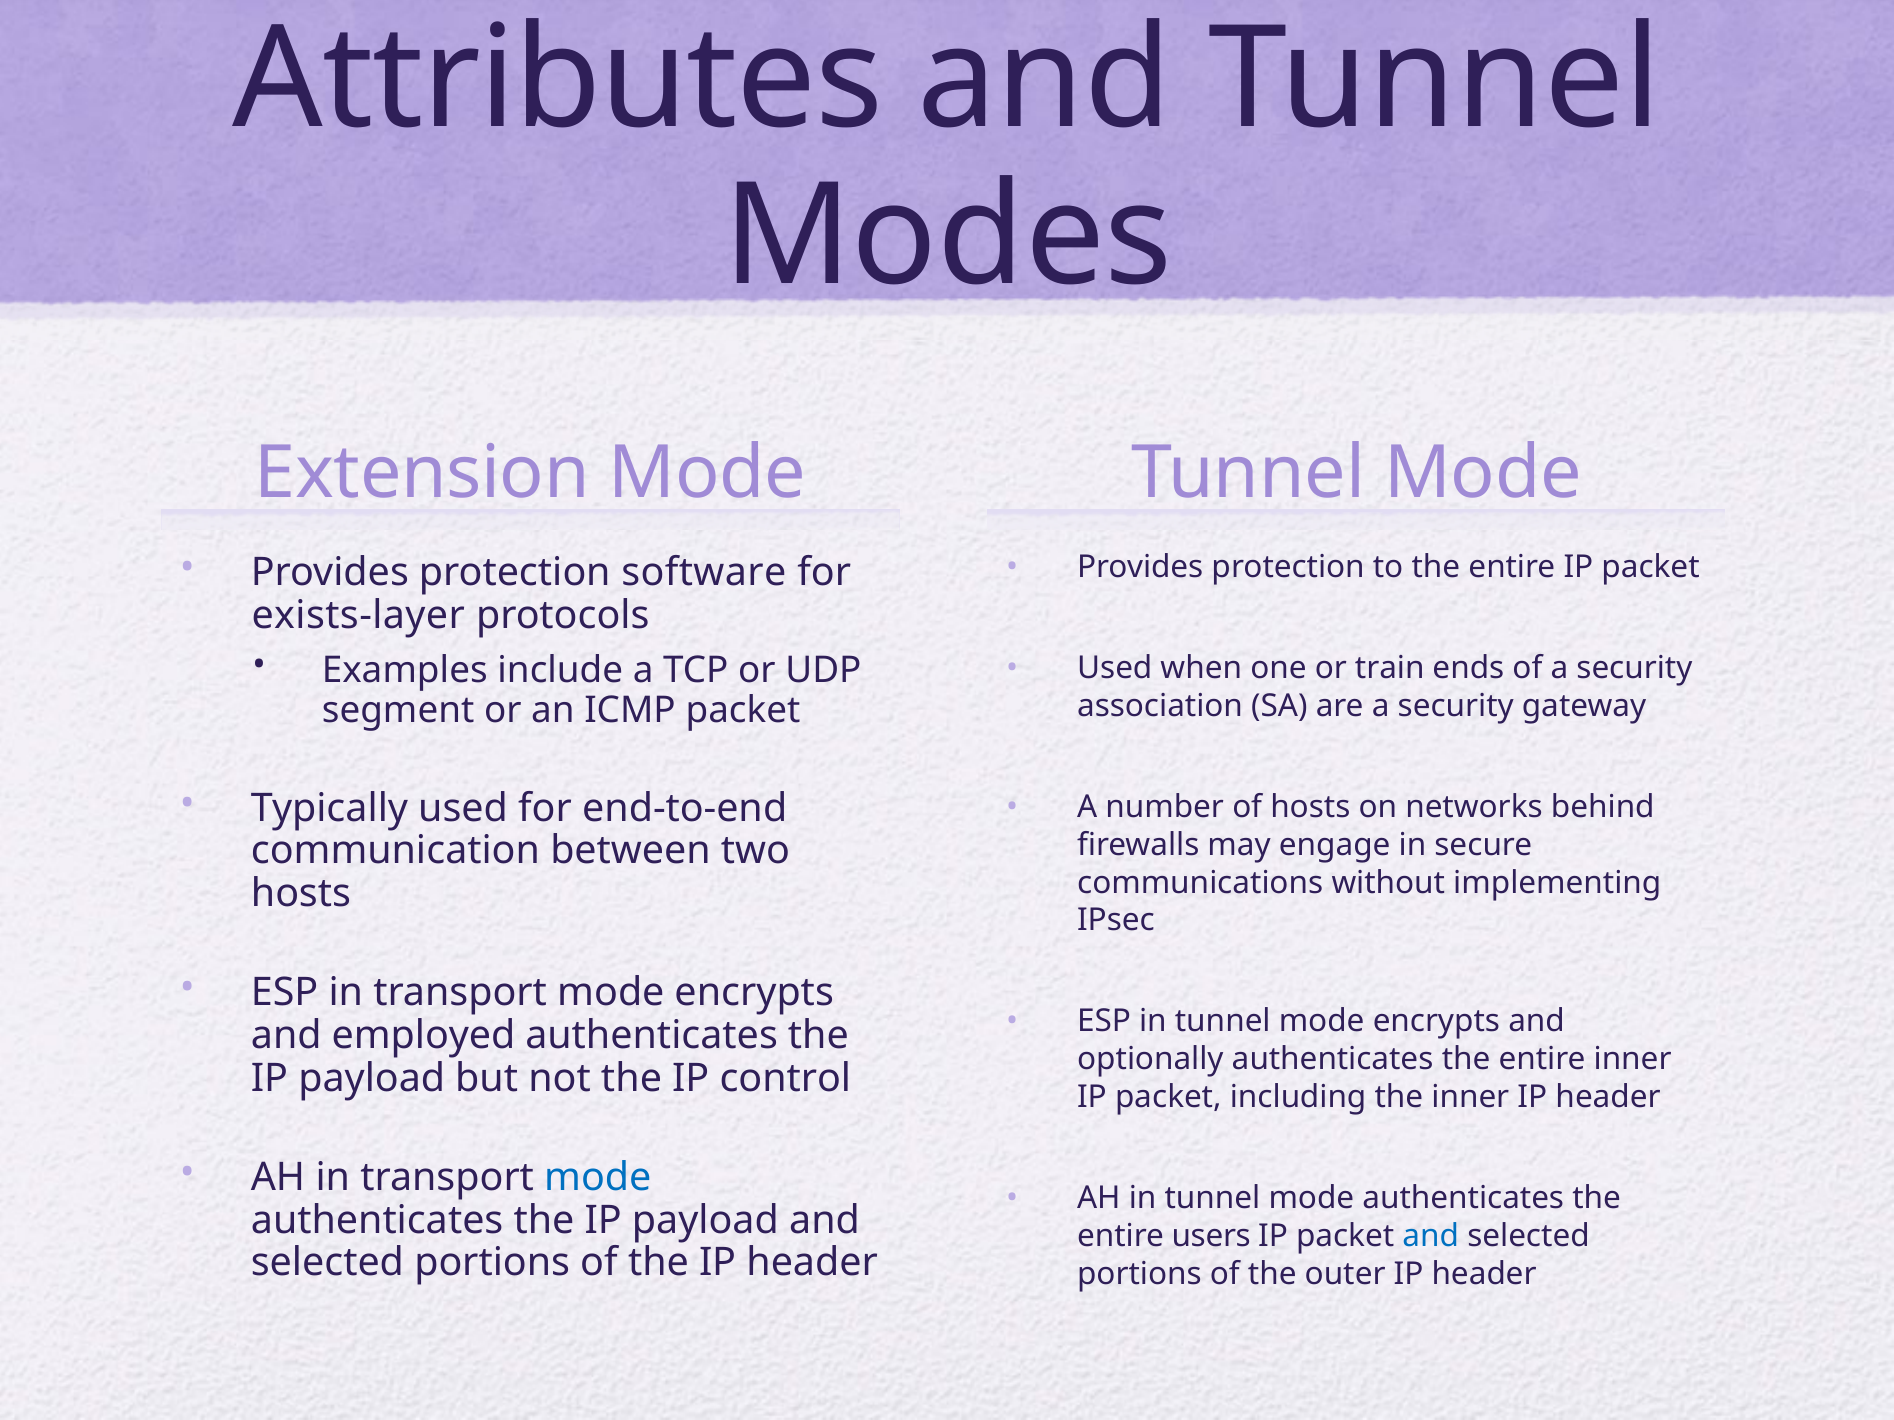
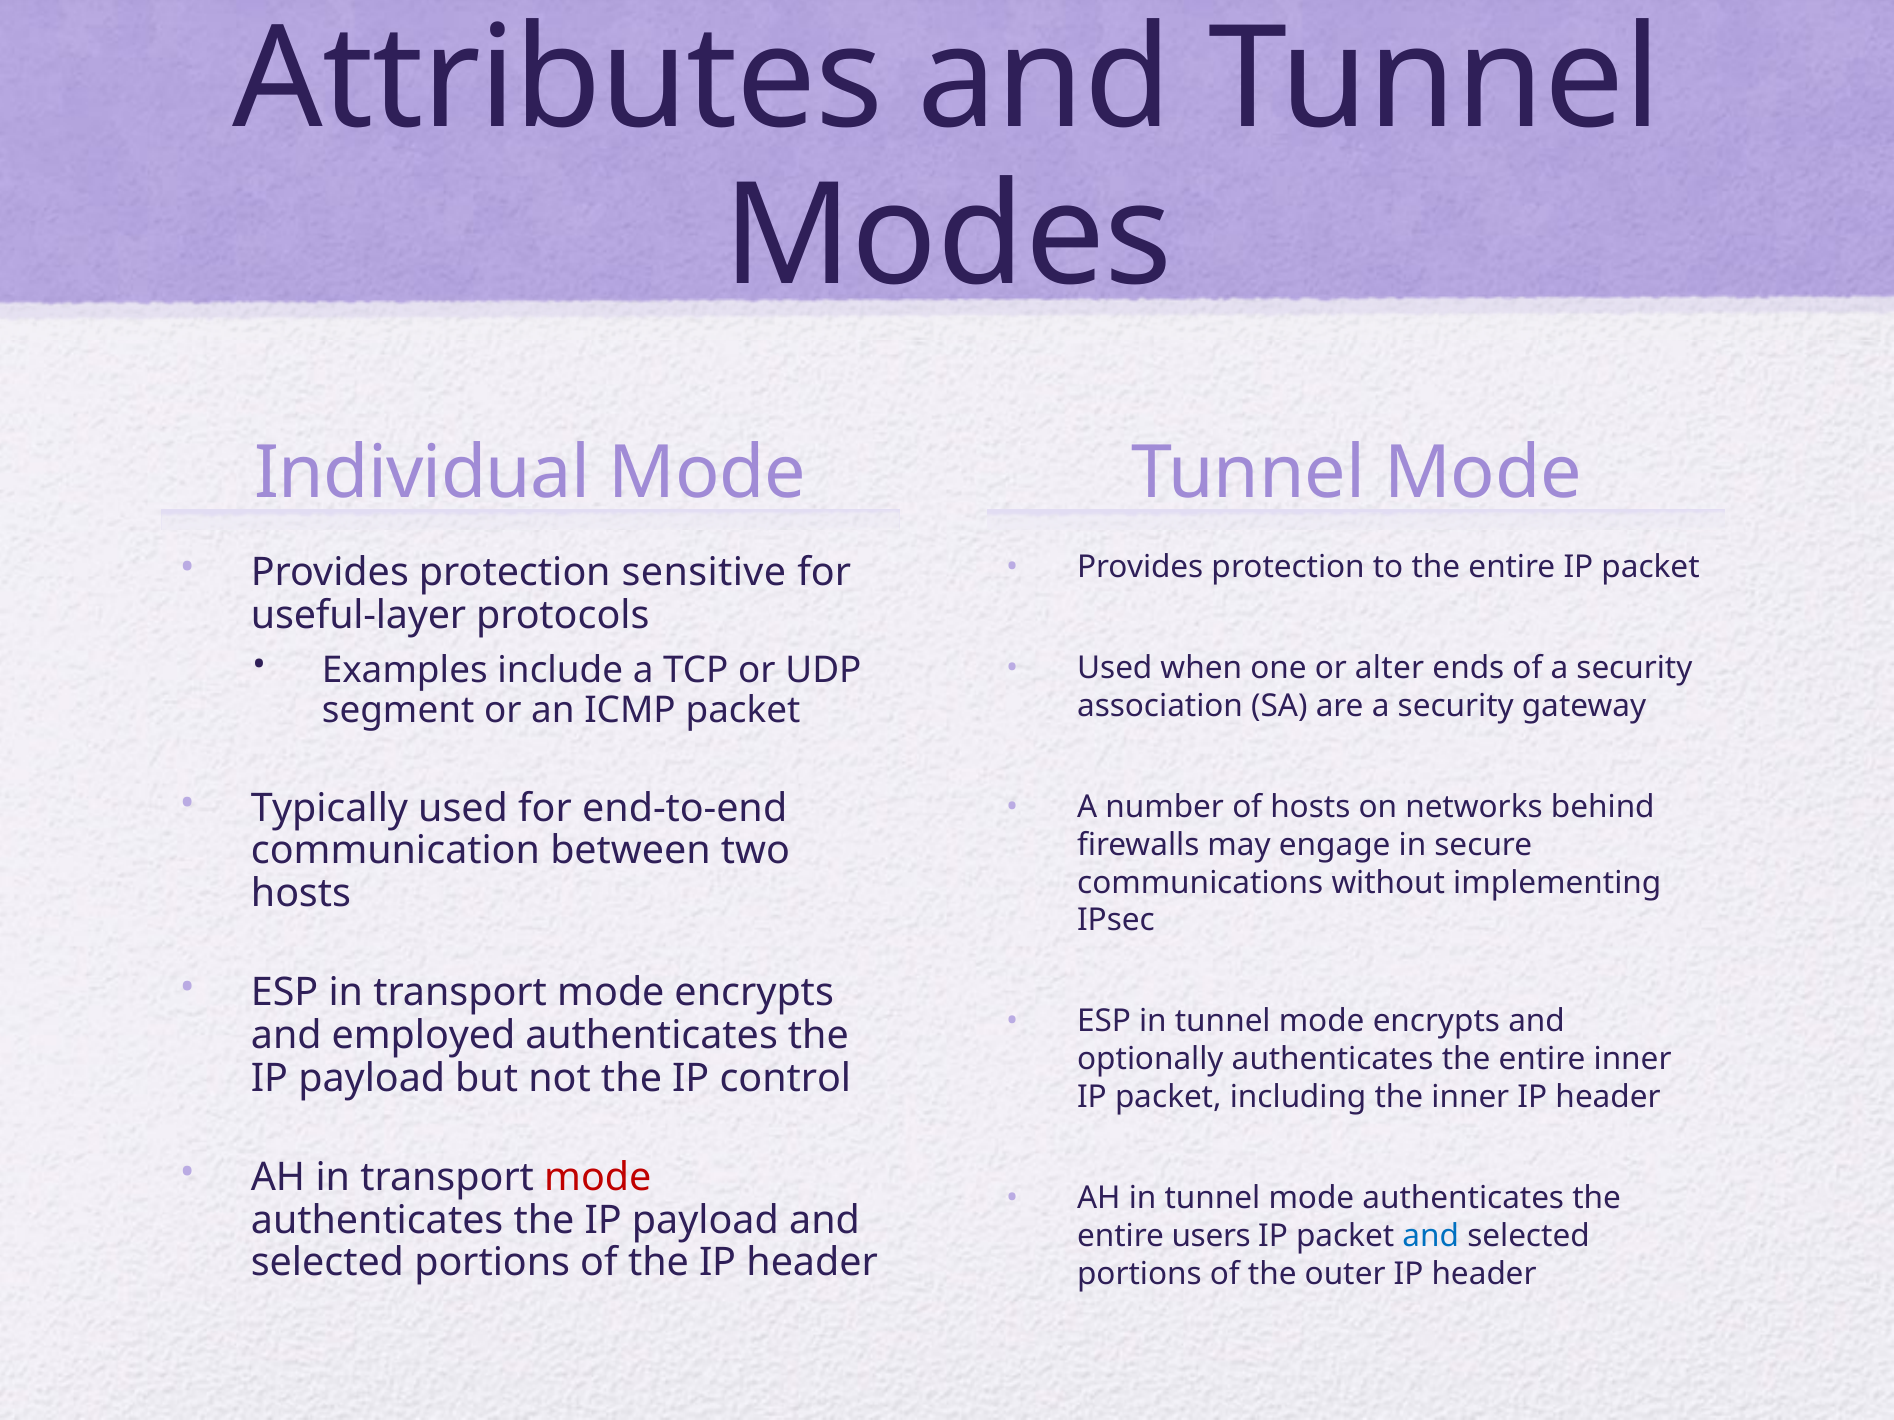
Extension: Extension -> Individual
software: software -> sensitive
exists-layer: exists-layer -> useful-layer
train: train -> alter
mode at (598, 1178) colour: blue -> red
